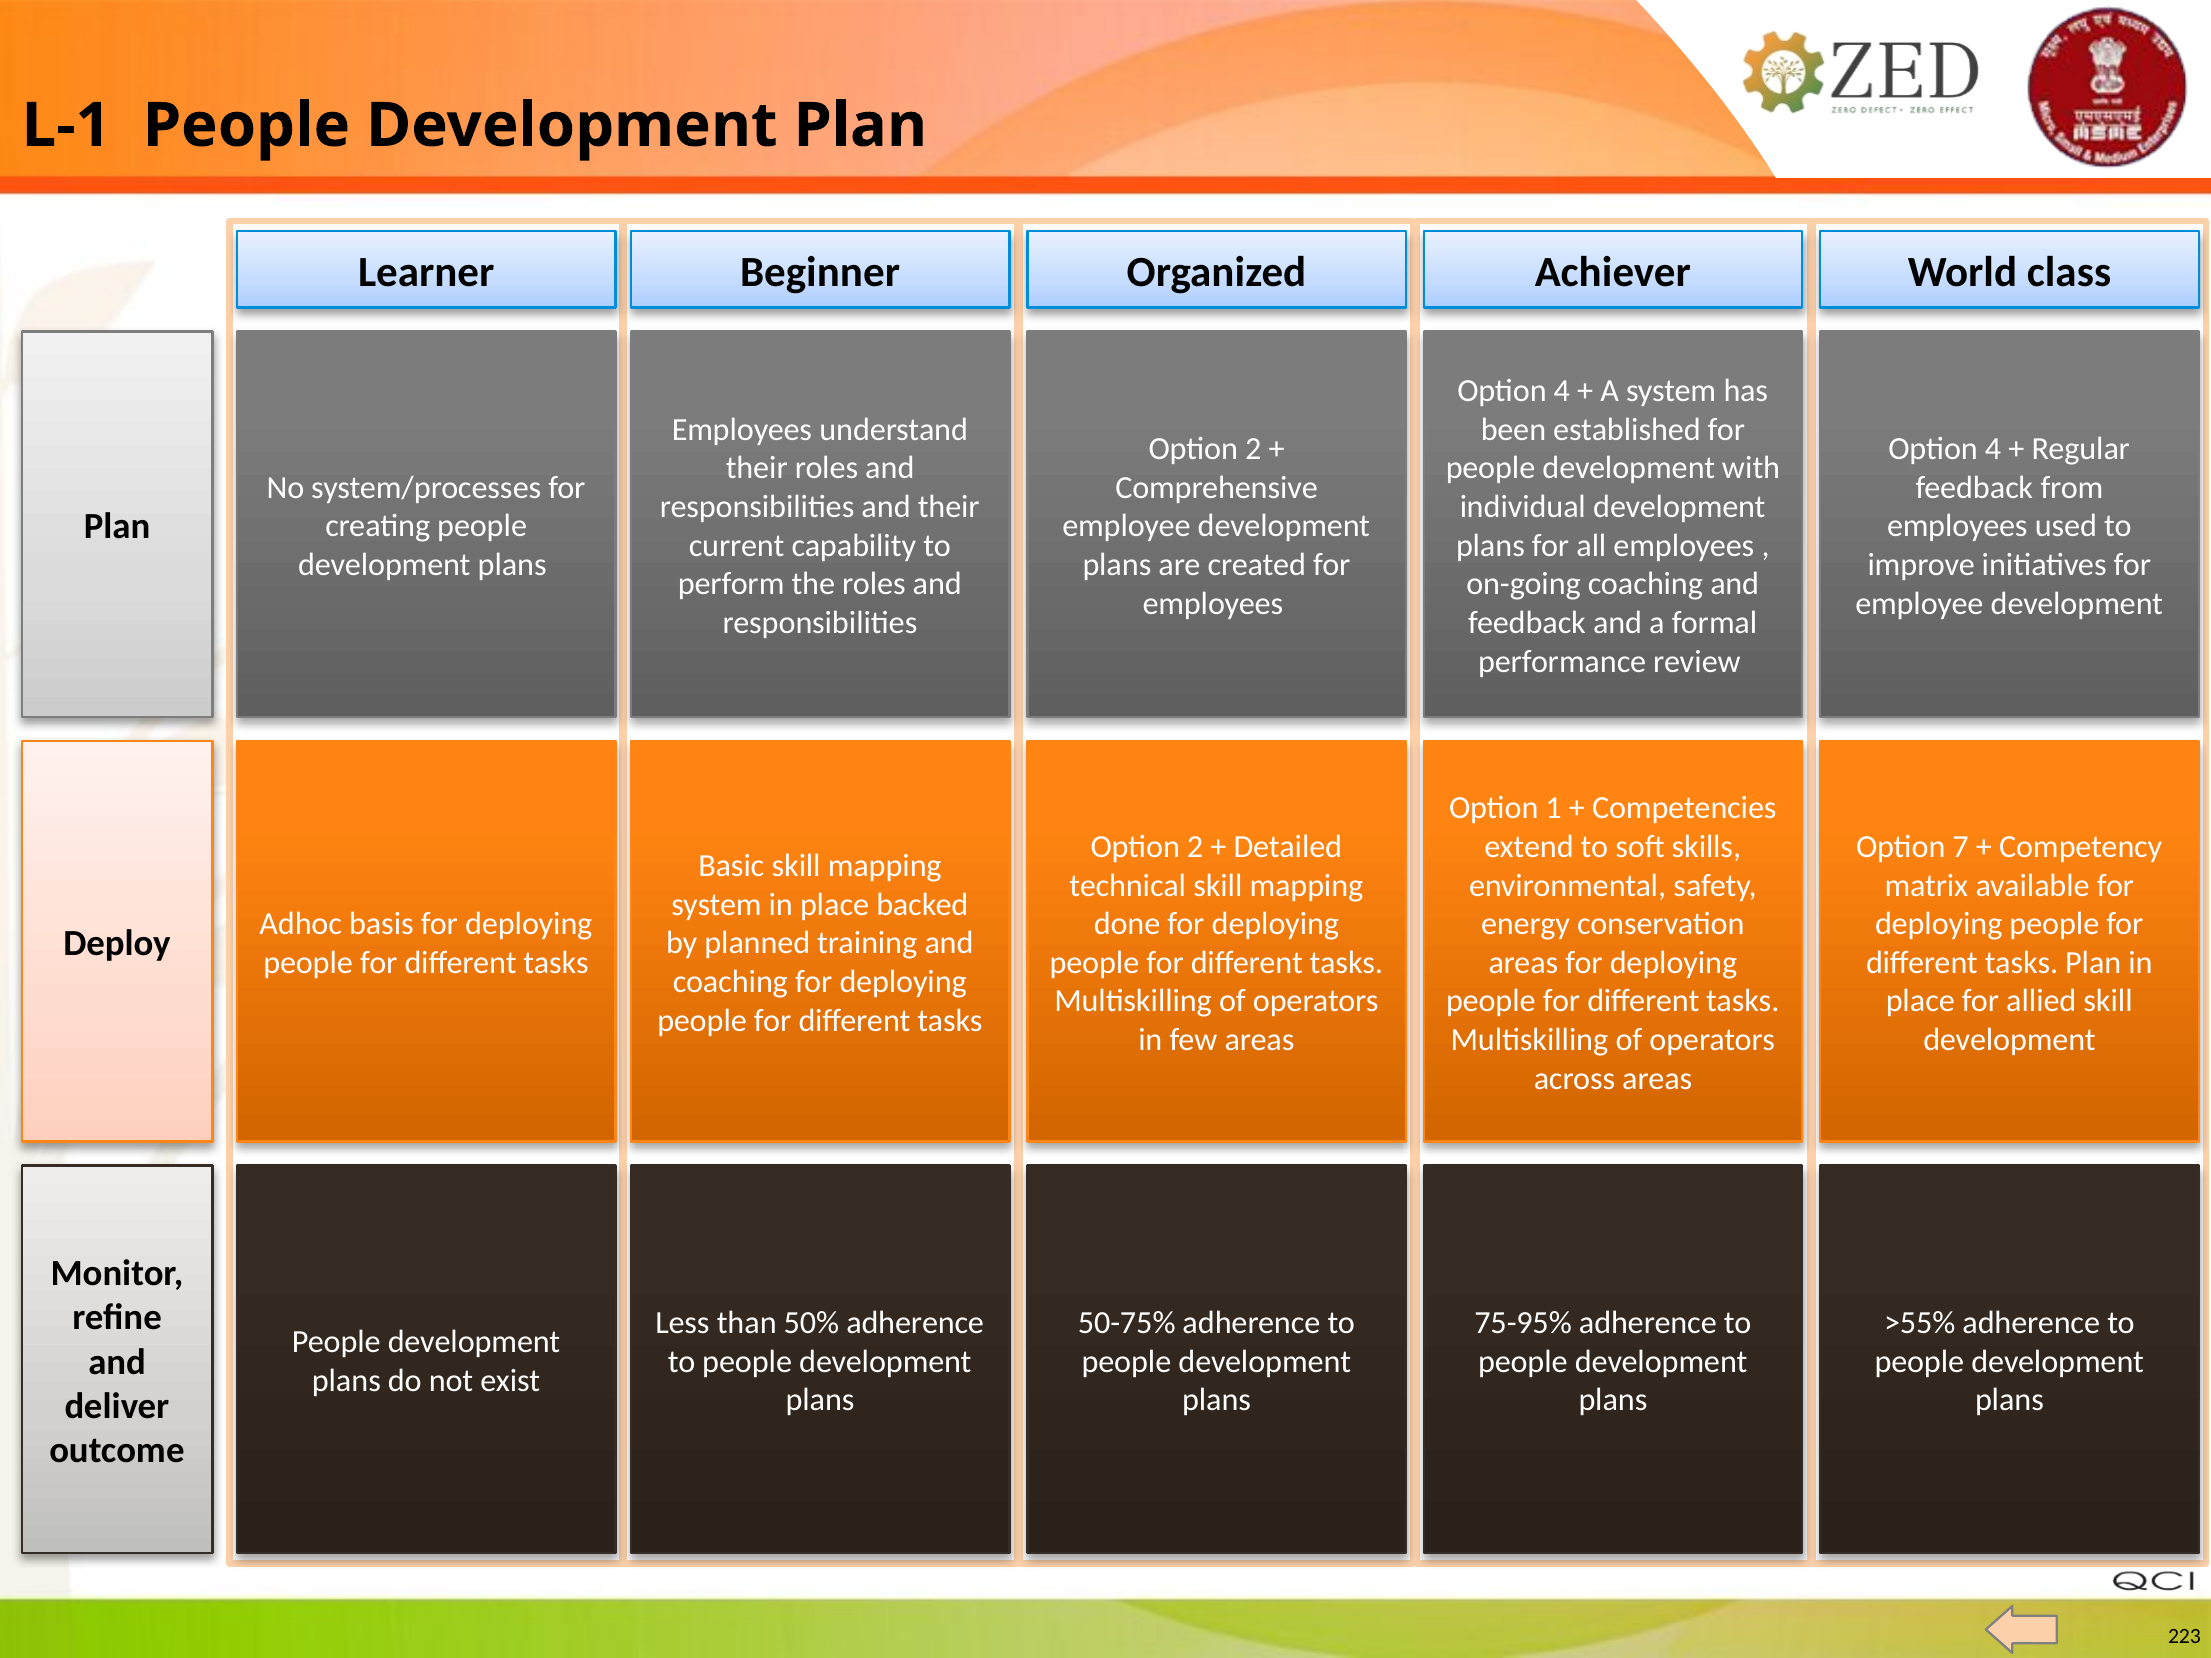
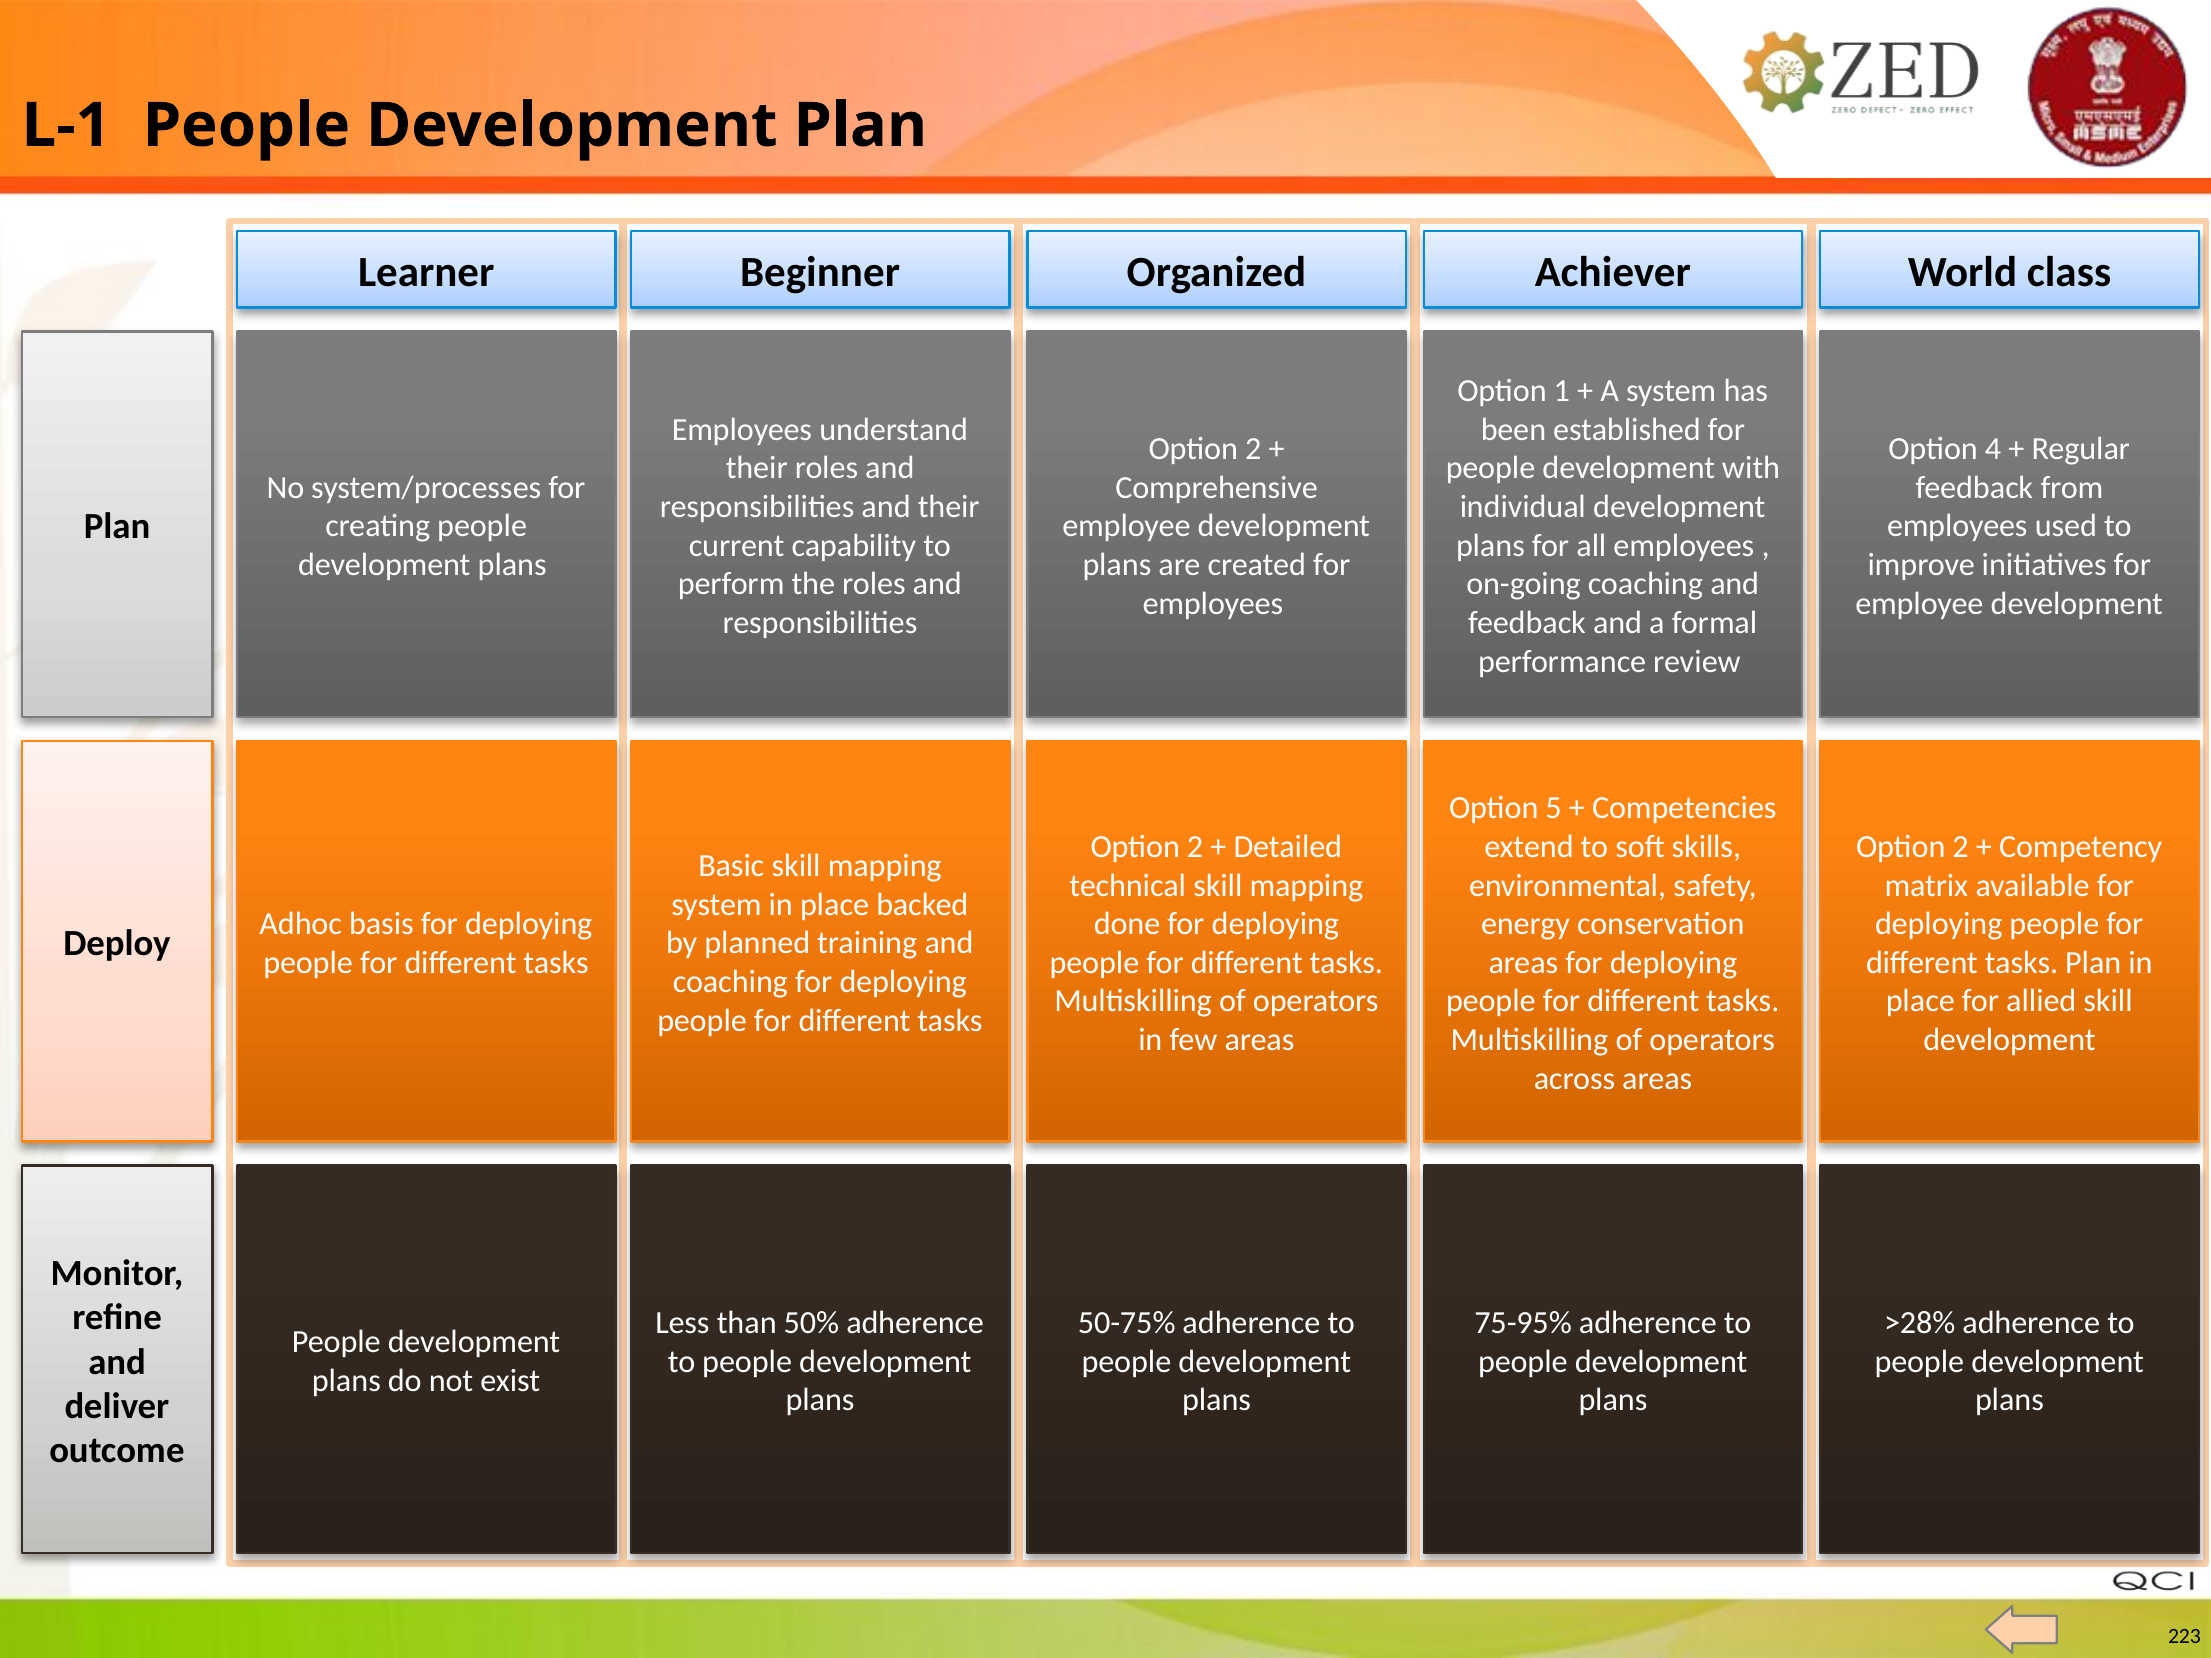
4 at (1562, 391): 4 -> 1
1: 1 -> 5
7 at (1961, 847): 7 -> 2
>55%: >55% -> >28%
